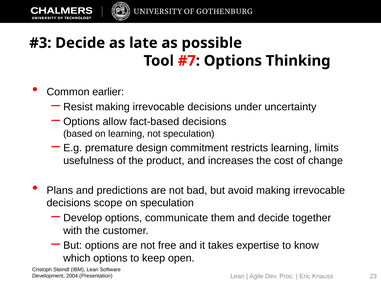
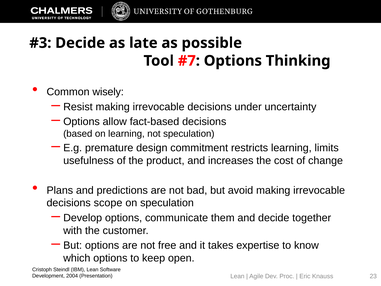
earlier: earlier -> wisely
